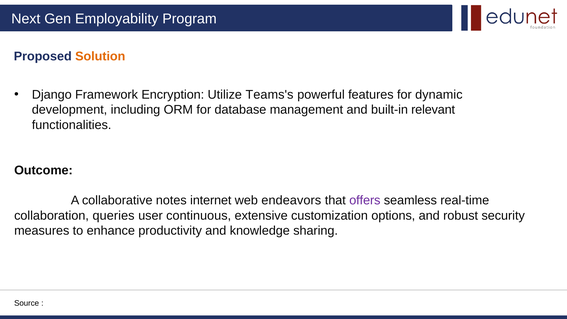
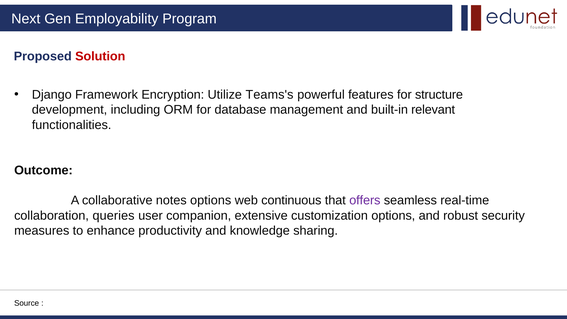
Solution colour: orange -> red
dynamic: dynamic -> structure
notes internet: internet -> options
endeavors: endeavors -> continuous
continuous: continuous -> companion
